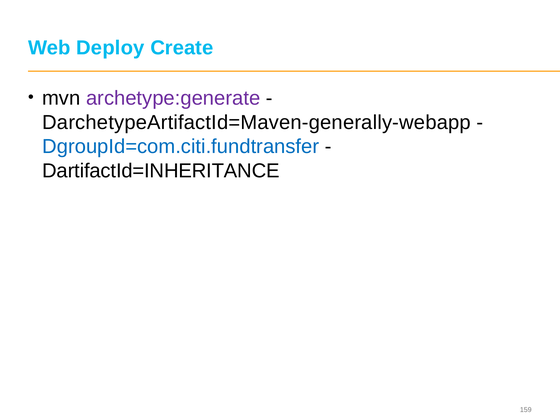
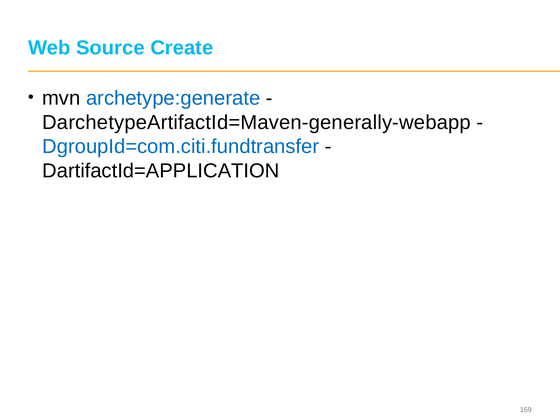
Deploy: Deploy -> Source
archetype:generate colour: purple -> blue
DartifactId=INHERITANCE: DartifactId=INHERITANCE -> DartifactId=APPLICATION
